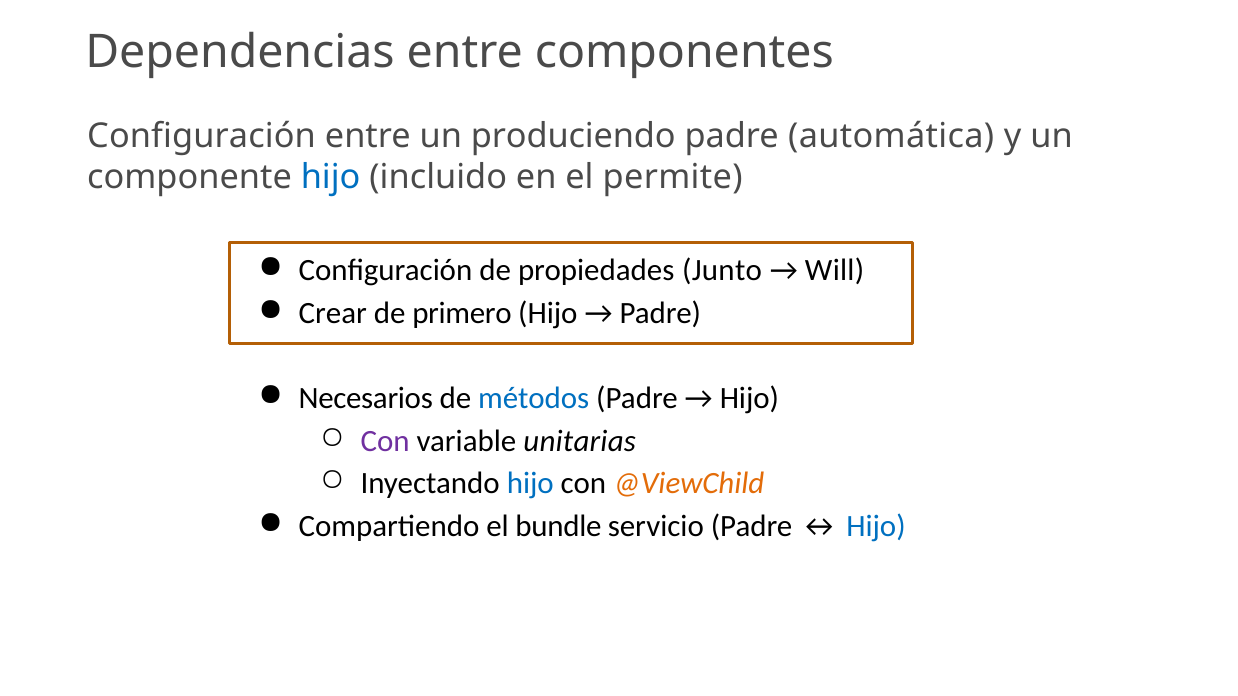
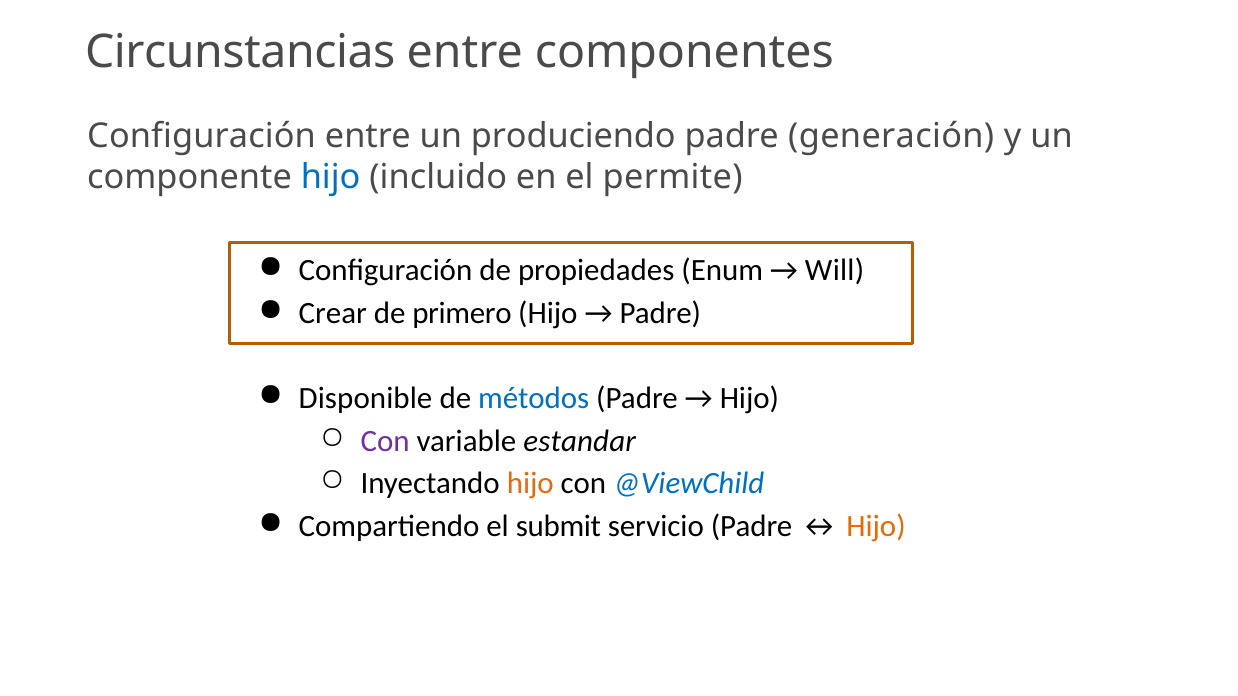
Dependencias: Dependencias -> Circunstancias
automática: automática -> generación
Junto: Junto -> Enum
Necesarios: Necesarios -> Disponible
unitarias: unitarias -> estandar
hijo at (530, 484) colour: blue -> orange
@ViewChild colour: orange -> blue
bundle: bundle -> submit
Hijo at (876, 527) colour: blue -> orange
